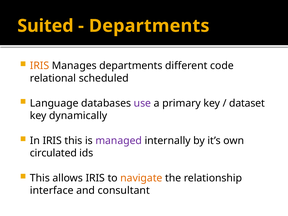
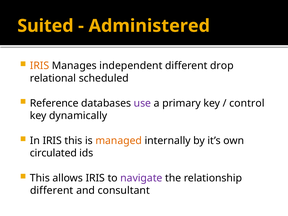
Departments at (149, 26): Departments -> Administered
Manages departments: departments -> independent
code: code -> drop
Language: Language -> Reference
dataset: dataset -> control
managed colour: purple -> orange
navigate colour: orange -> purple
interface at (52, 190): interface -> different
